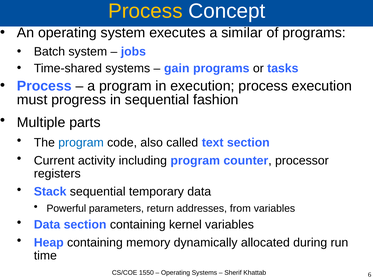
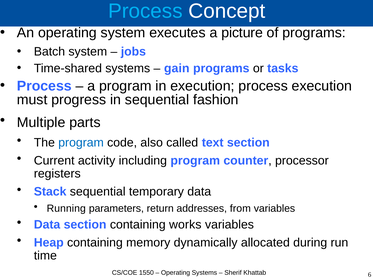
Process at (145, 11) colour: yellow -> light blue
similar: similar -> picture
Powerful: Powerful -> Running
kernel: kernel -> works
